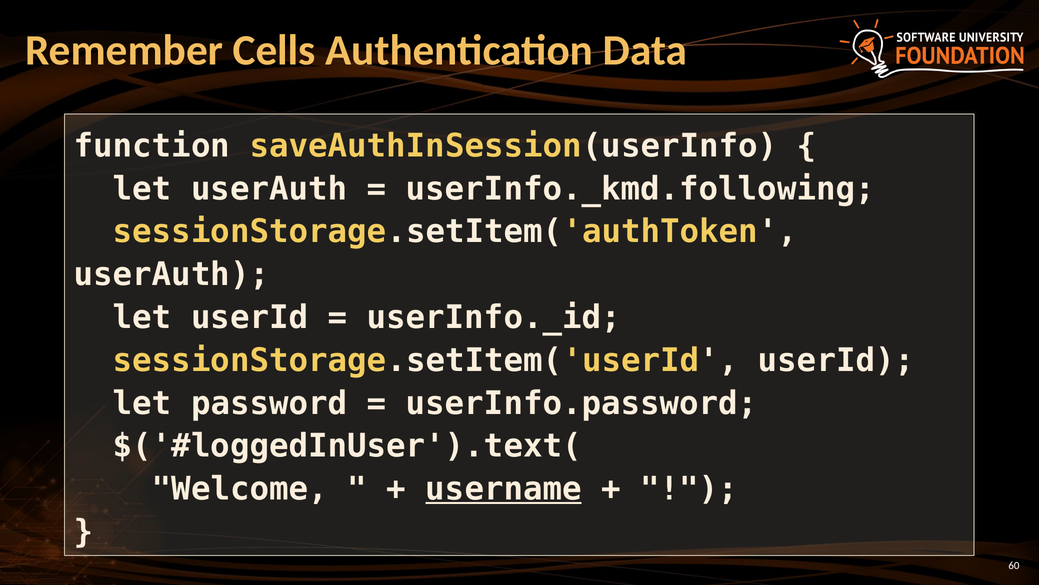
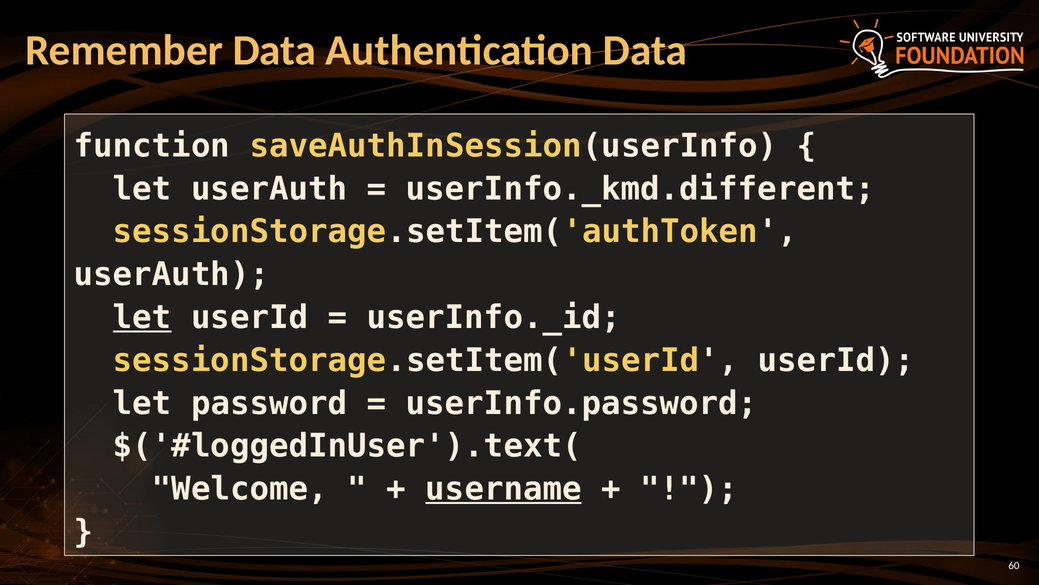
Remember Cells: Cells -> Data
userInfo._kmd.following: userInfo._kmd.following -> userInfo._kmd.different
let at (142, 317) underline: none -> present
